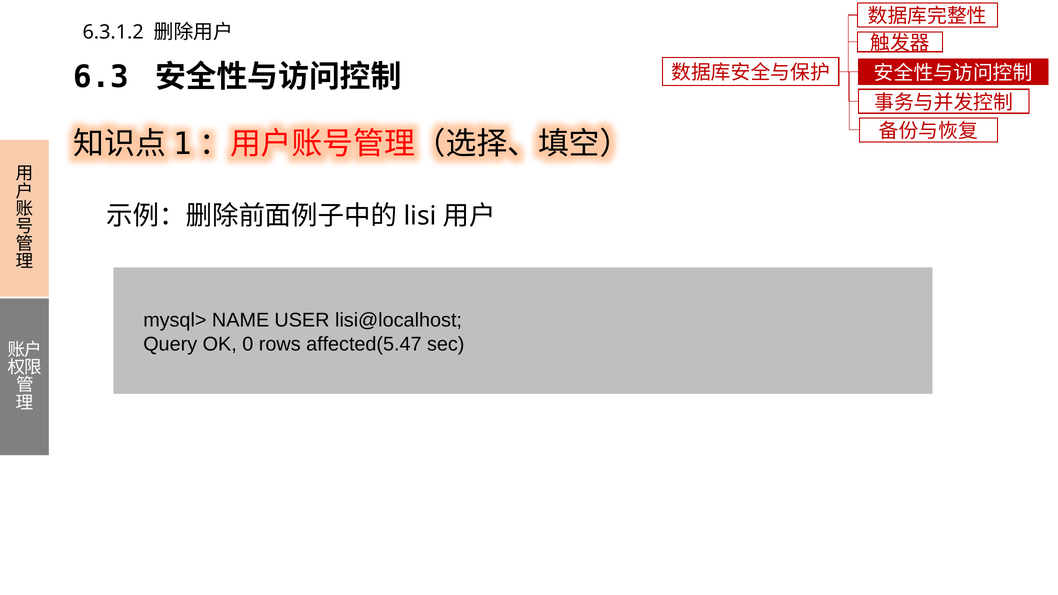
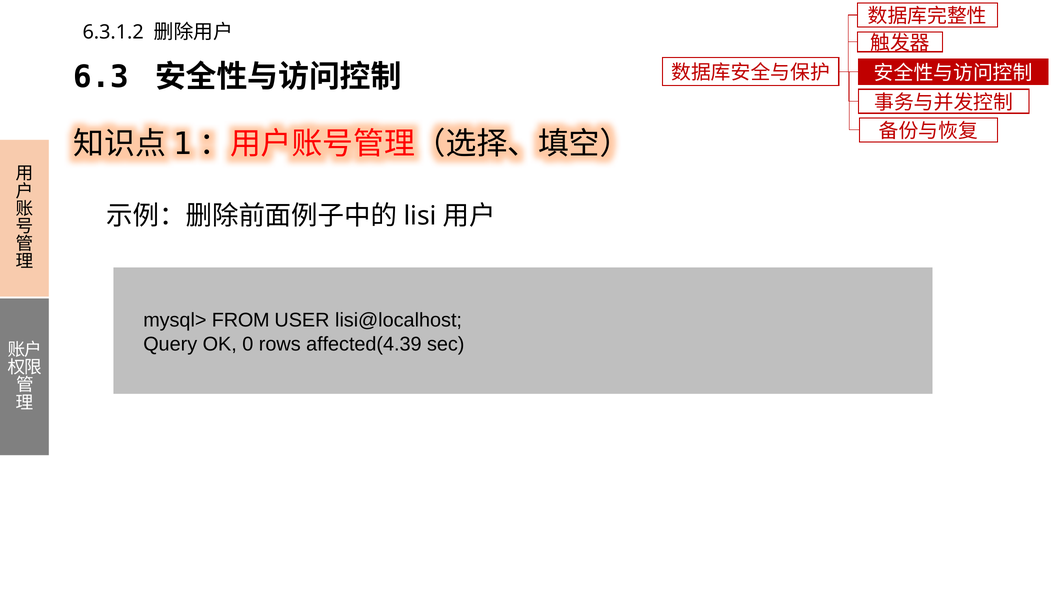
NAME: NAME -> FROM
affected(5.47: affected(5.47 -> affected(4.39
